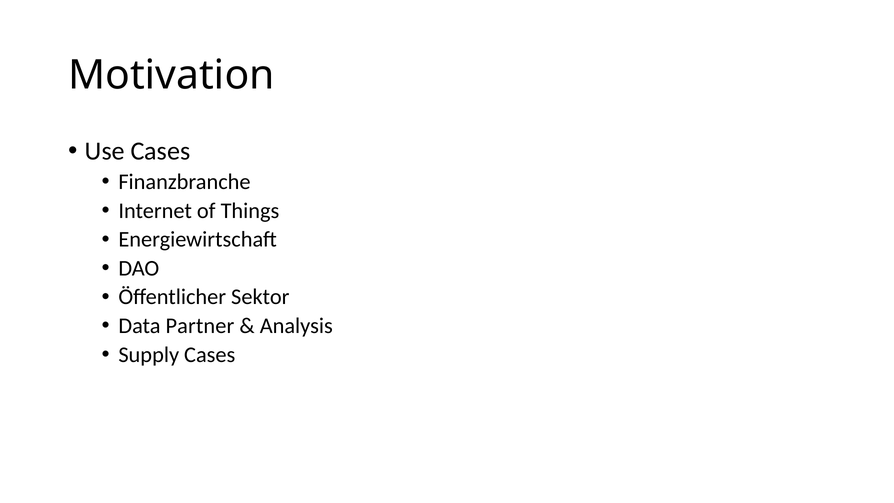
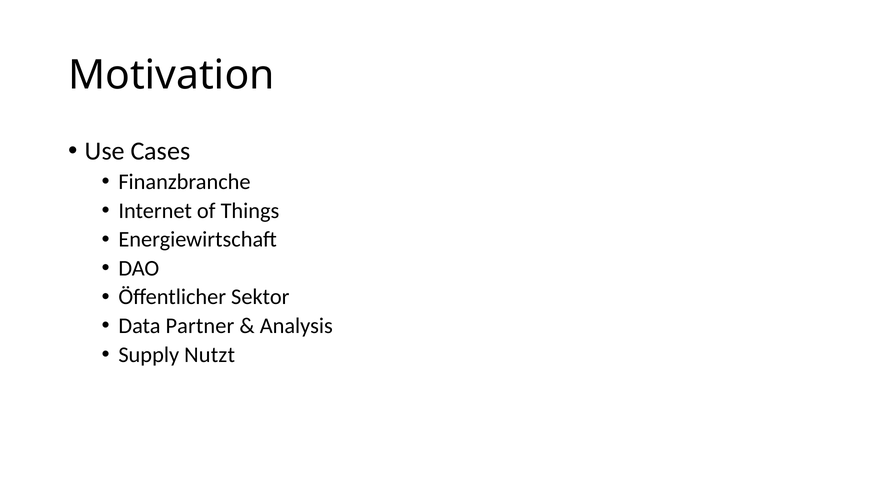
Supply Cases: Cases -> Nutzt
